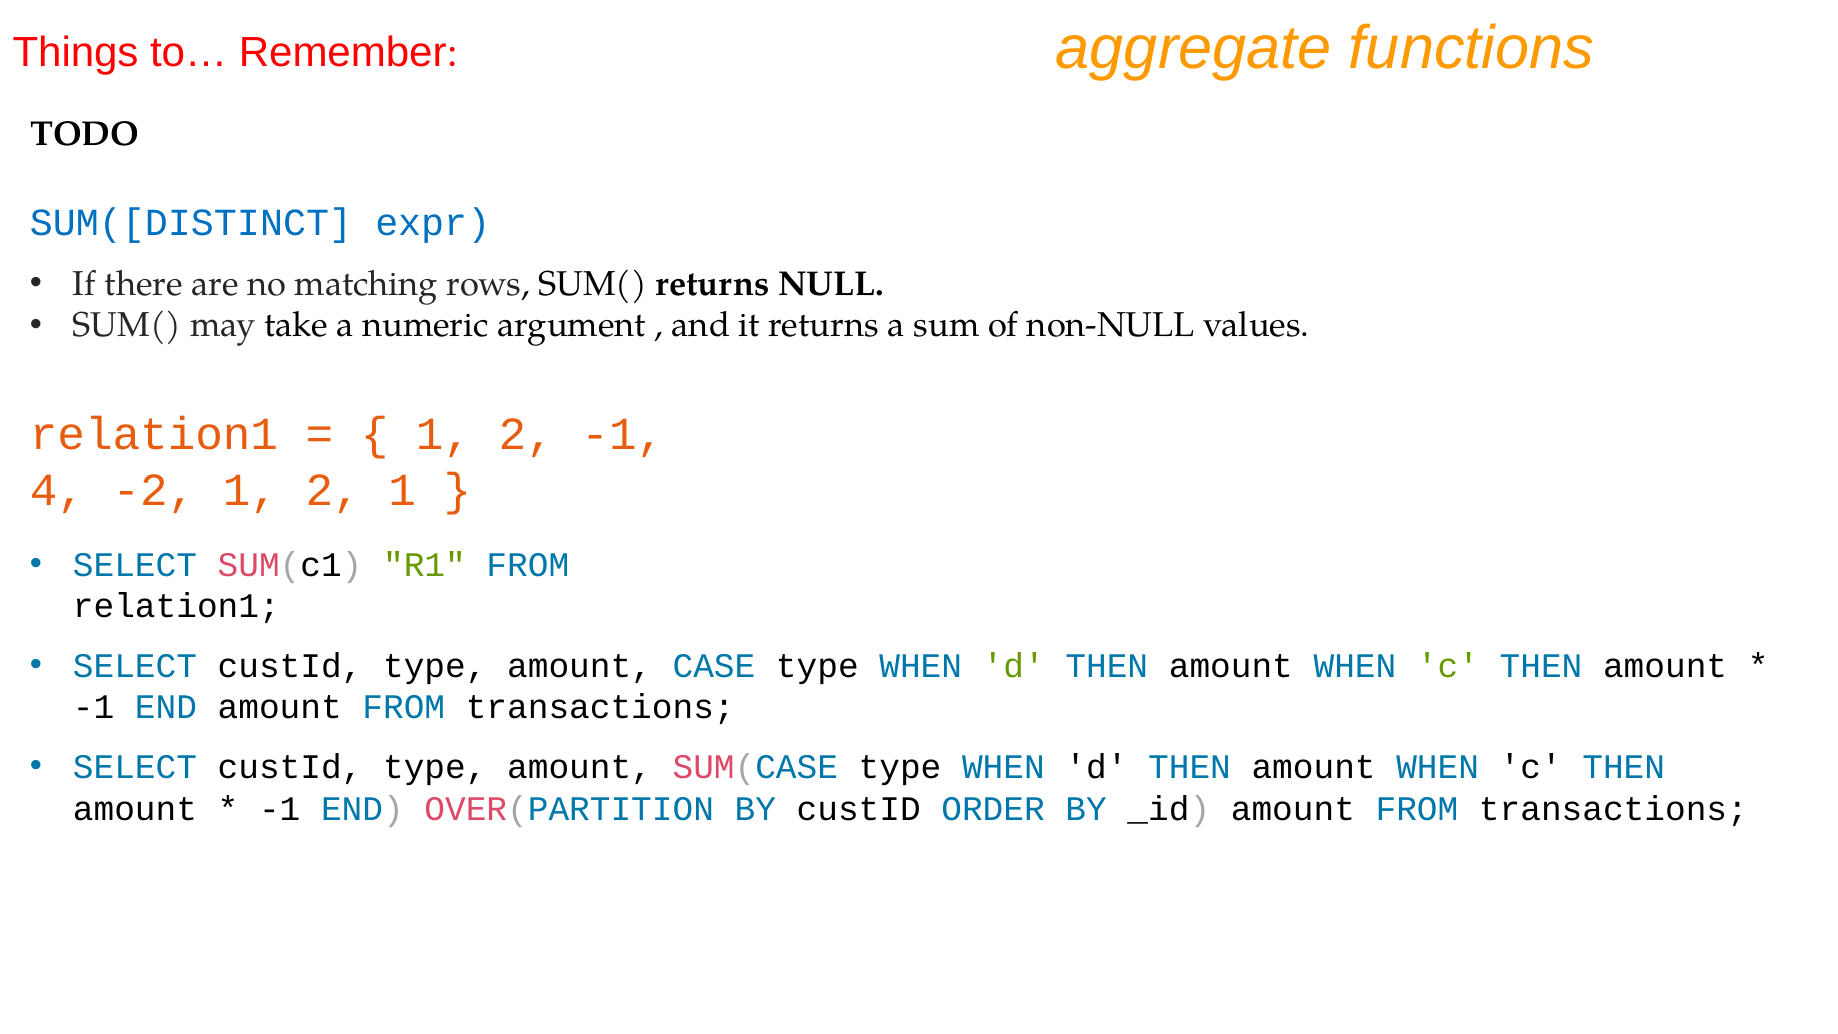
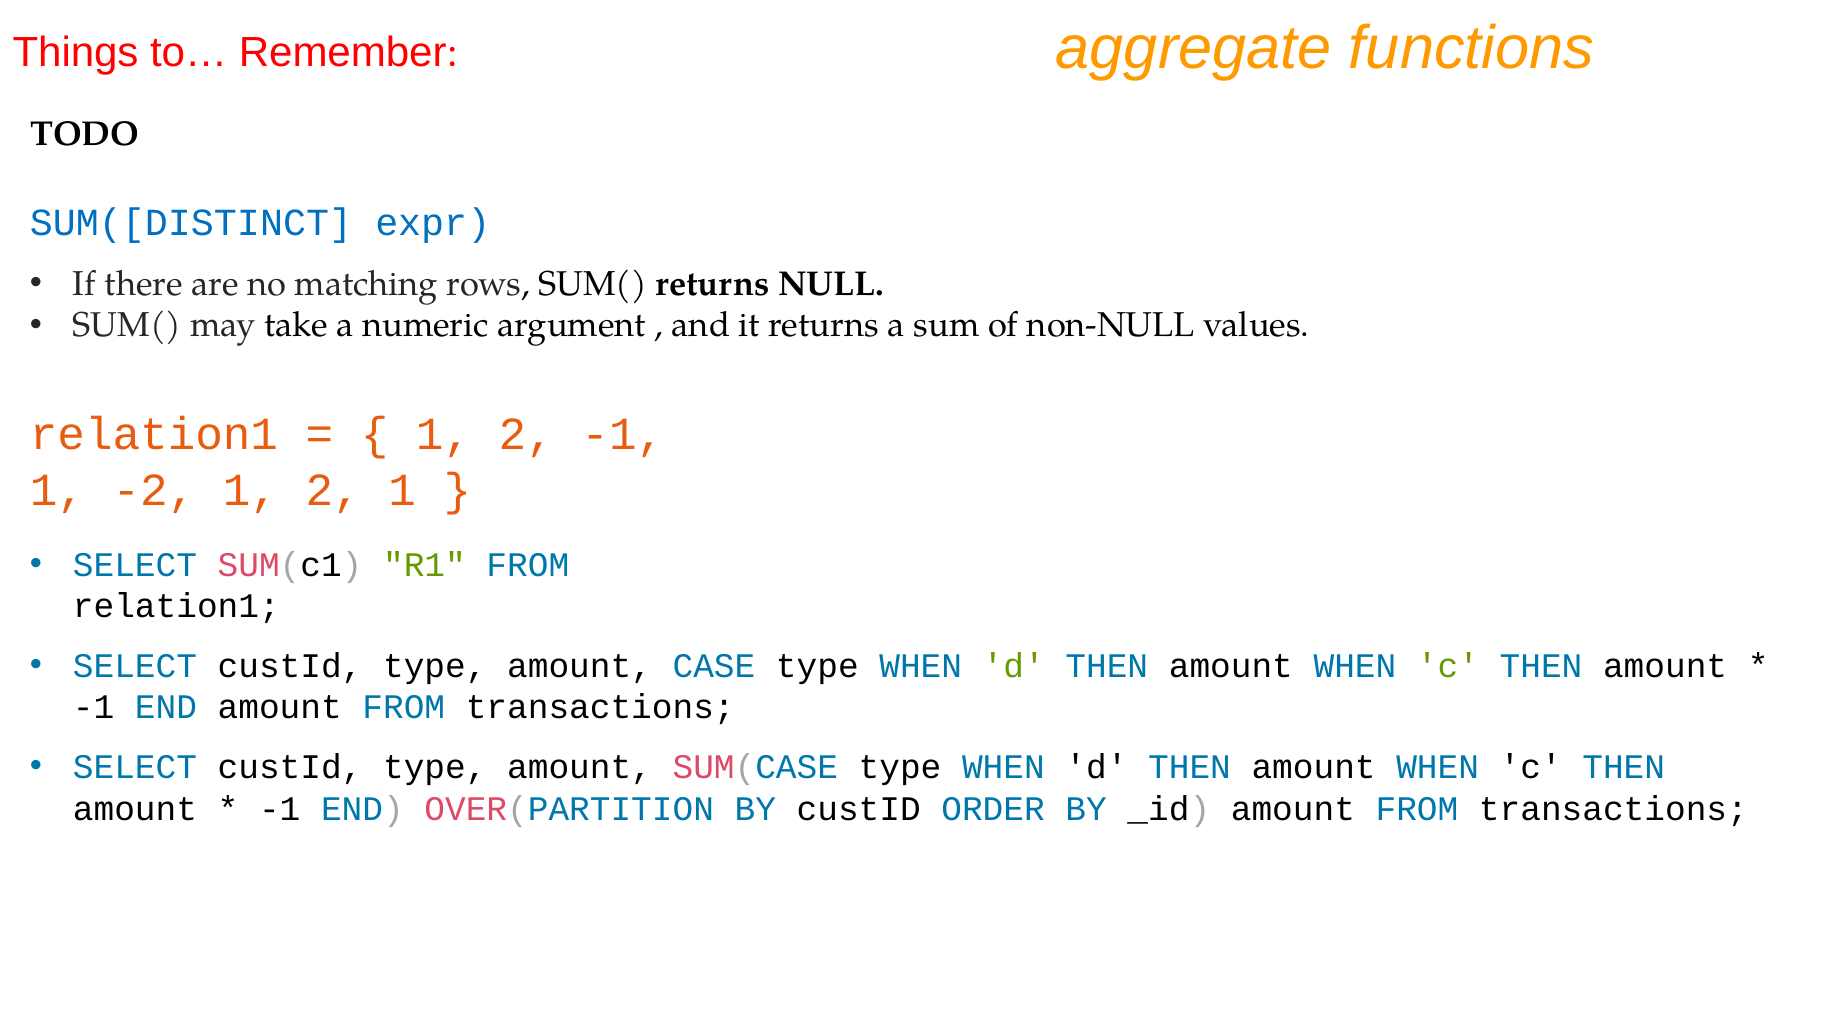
4 at (57, 490): 4 -> 1
